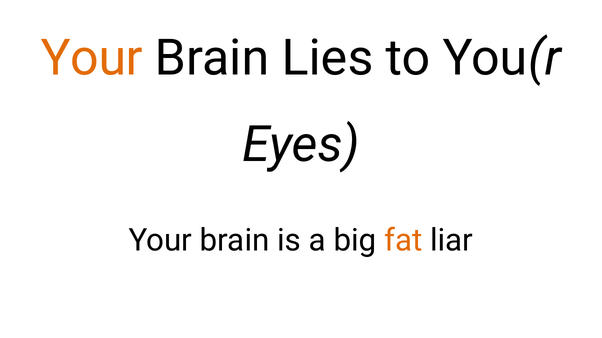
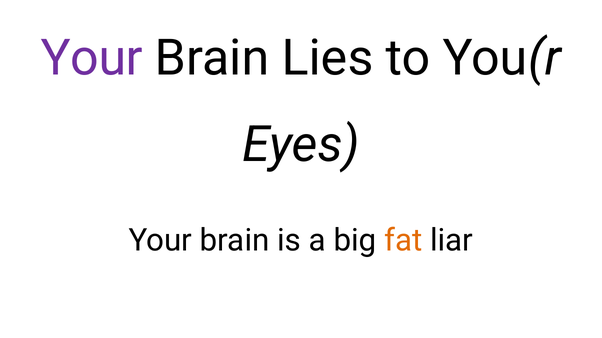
Your at (92, 59) colour: orange -> purple
